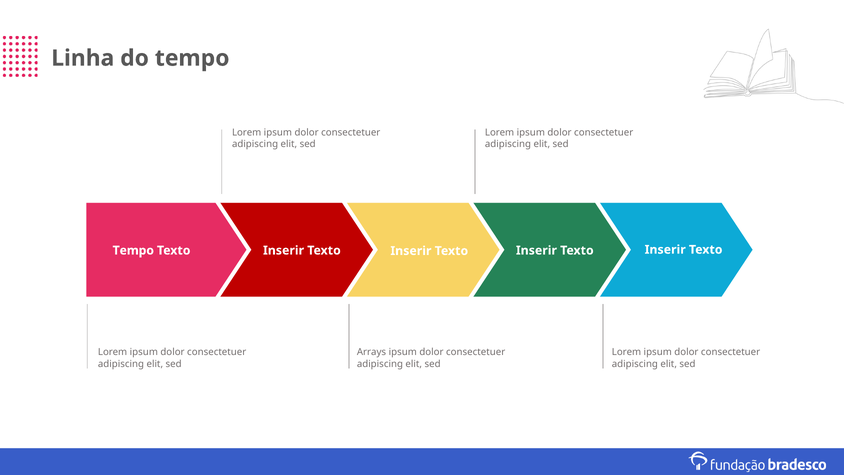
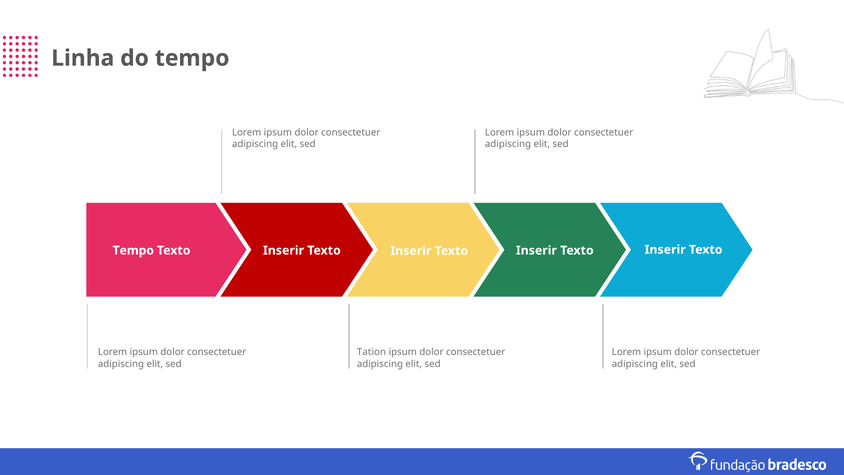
Arrays: Arrays -> Tation
